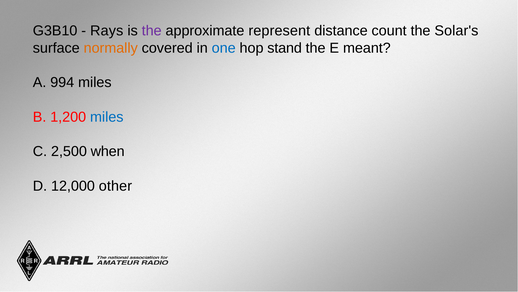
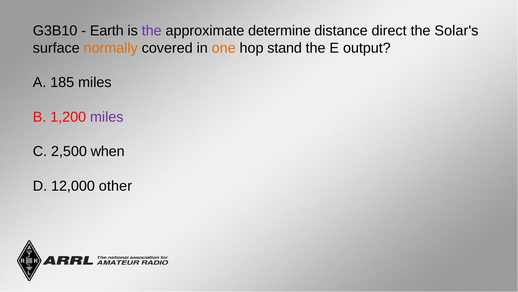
Rays: Rays -> Earth
represent: represent -> determine
count: count -> direct
one colour: blue -> orange
meant: meant -> output
994: 994 -> 185
miles at (107, 117) colour: blue -> purple
